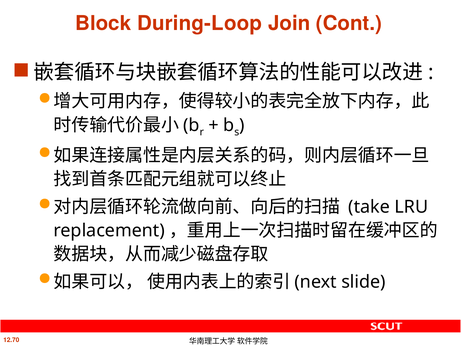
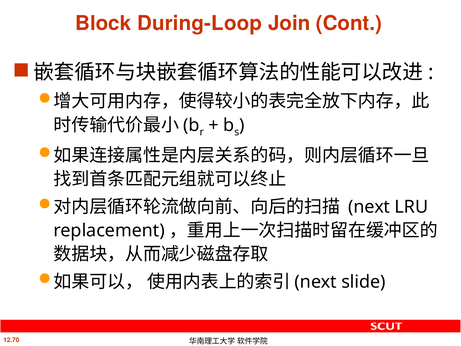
take at (369, 207): take -> next
